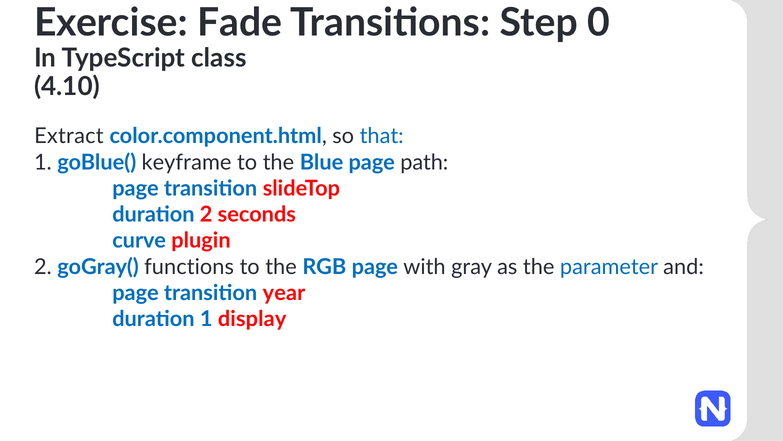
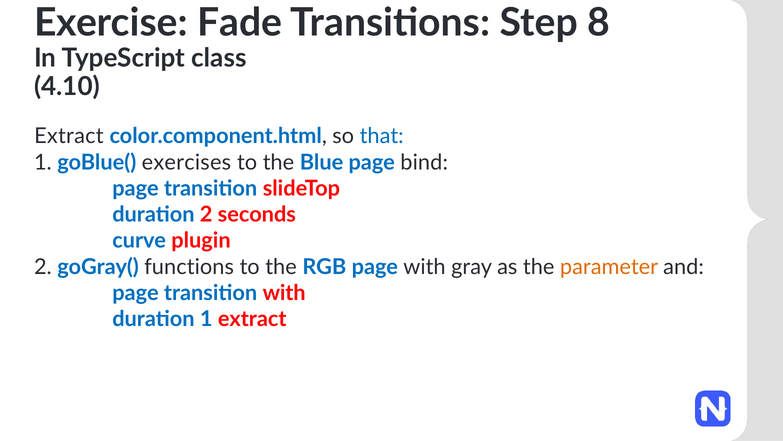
0: 0 -> 8
keyframe: keyframe -> exercises
path: path -> bind
parameter colour: blue -> orange
transition year: year -> with
1 display: display -> extract
